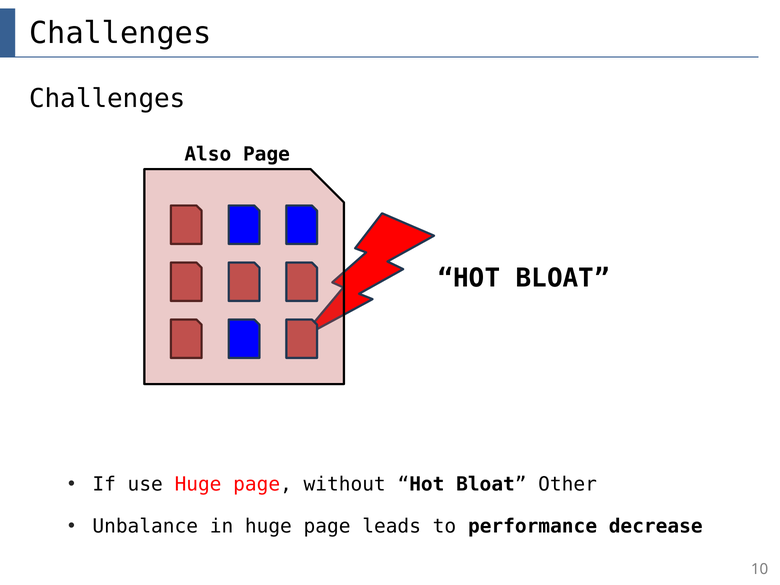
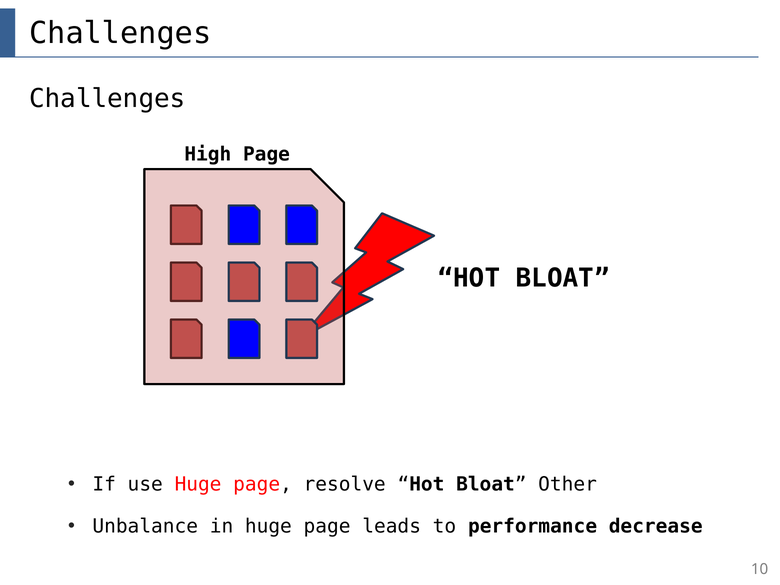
Also: Also -> High
without: without -> resolve
